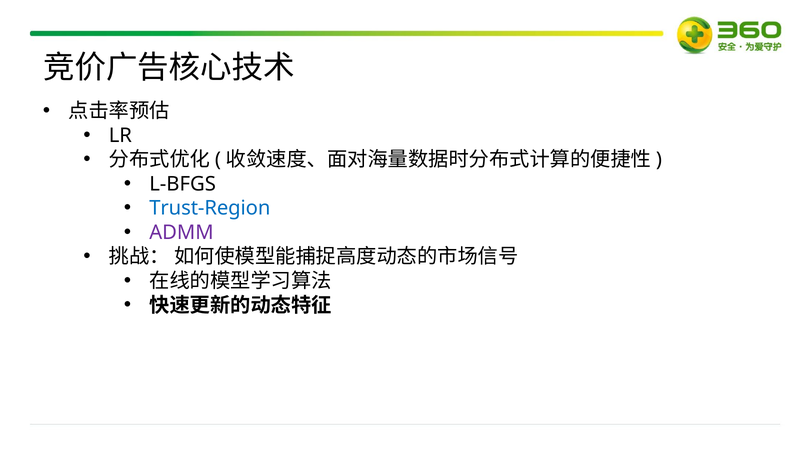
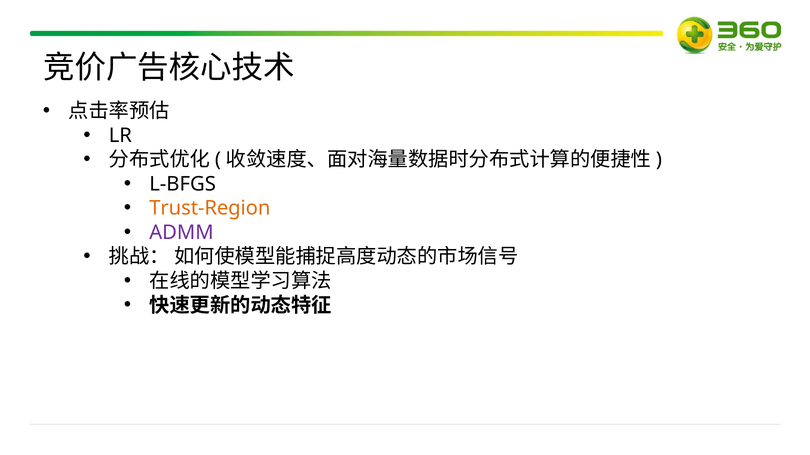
Trust-Region colour: blue -> orange
